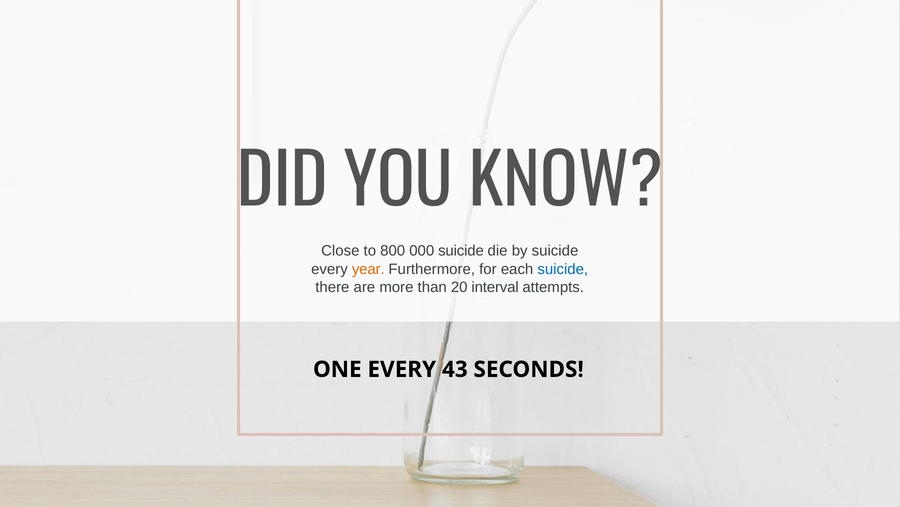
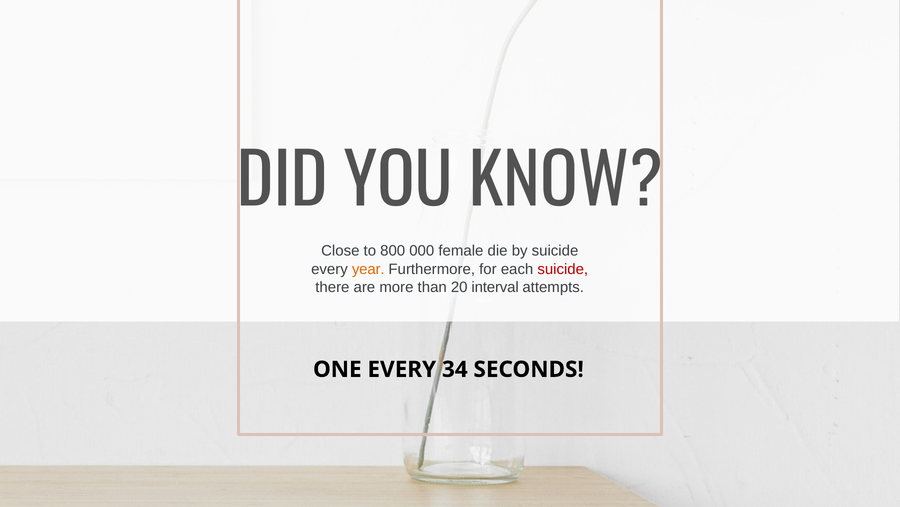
000 suicide: suicide -> female
suicide at (563, 269) colour: blue -> red
43: 43 -> 34
